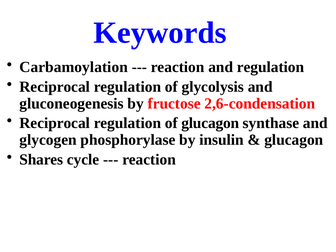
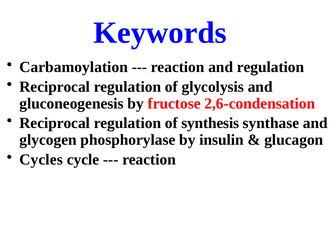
of glucagon: glucagon -> synthesis
Shares: Shares -> Cycles
